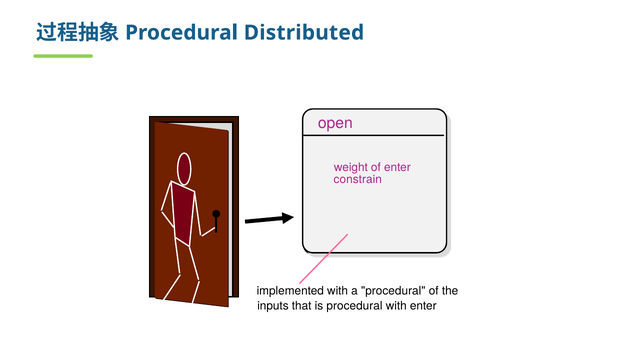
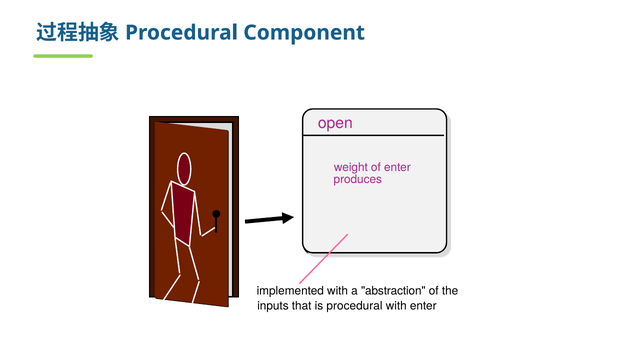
Distributed: Distributed -> Component
constrain: constrain -> produces
a procedural: procedural -> abstraction
